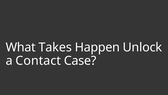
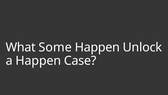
Takes: Takes -> Some
a Contact: Contact -> Happen
